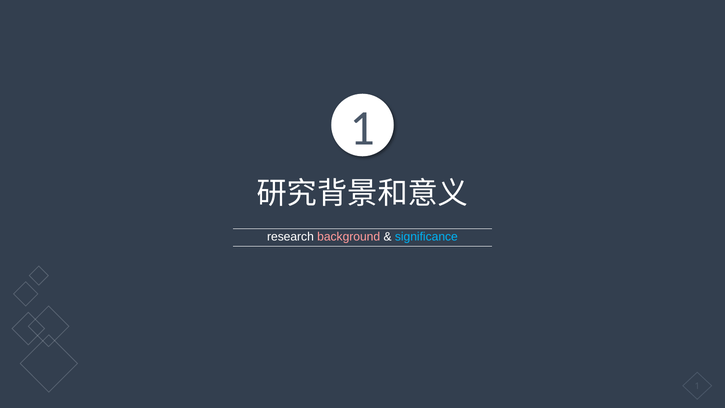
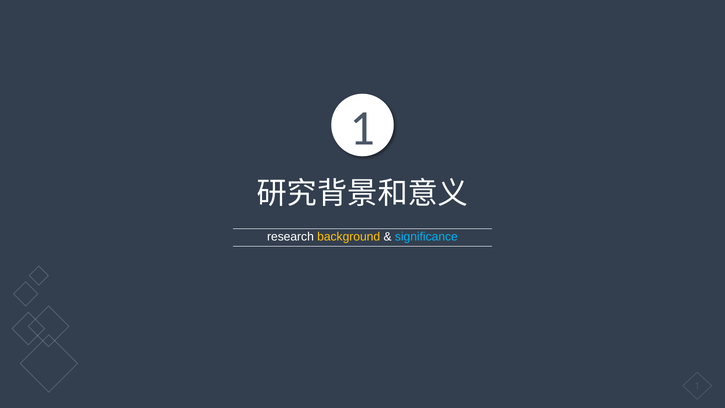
background colour: pink -> yellow
